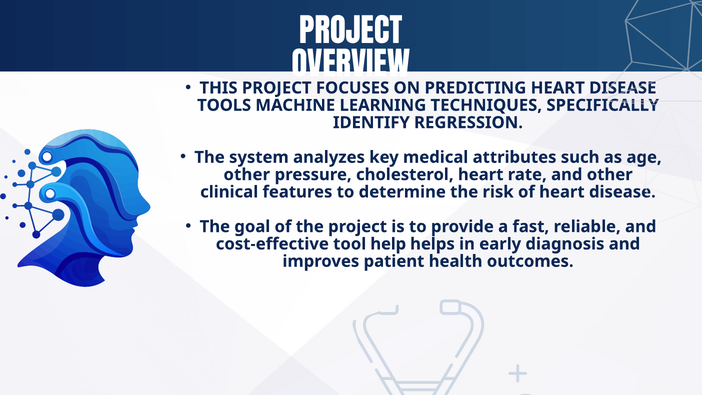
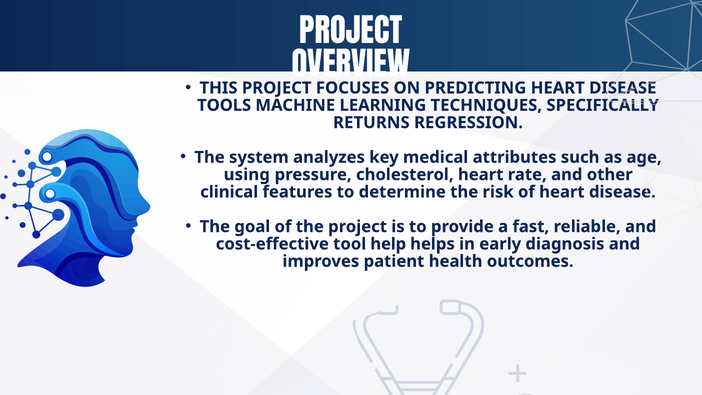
IDENTIFY: IDENTIFY -> RETURNS
other at (247, 175): other -> using
